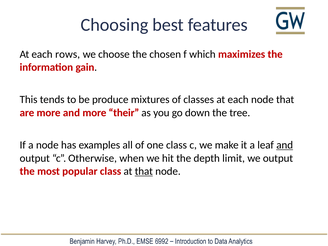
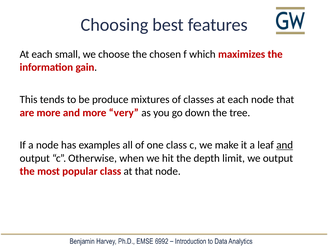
rows: rows -> small
their: their -> very
that at (144, 171) underline: present -> none
